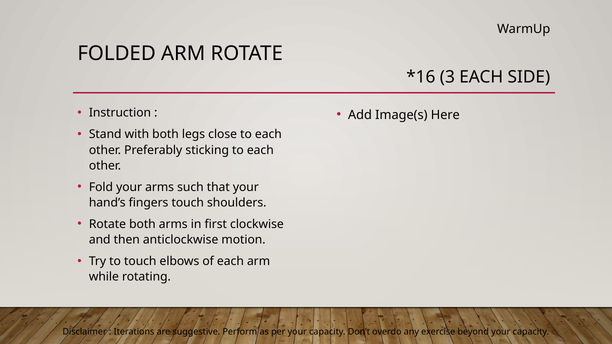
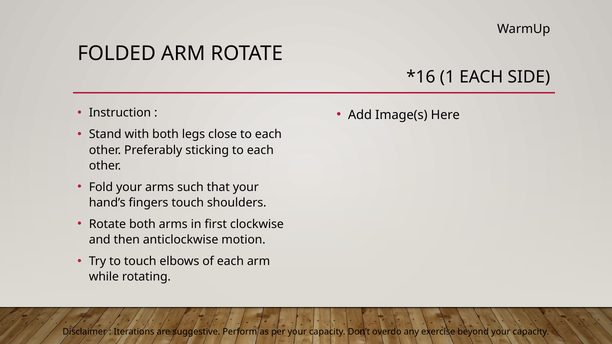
3: 3 -> 1
